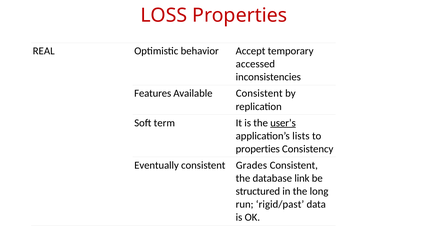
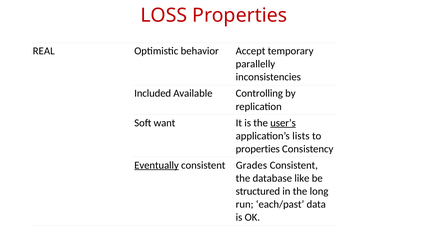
accessed: accessed -> parallelly
Features: Features -> Included
Available Consistent: Consistent -> Controlling
term: term -> want
Eventually underline: none -> present
link: link -> like
rigid/past: rigid/past -> each/past
